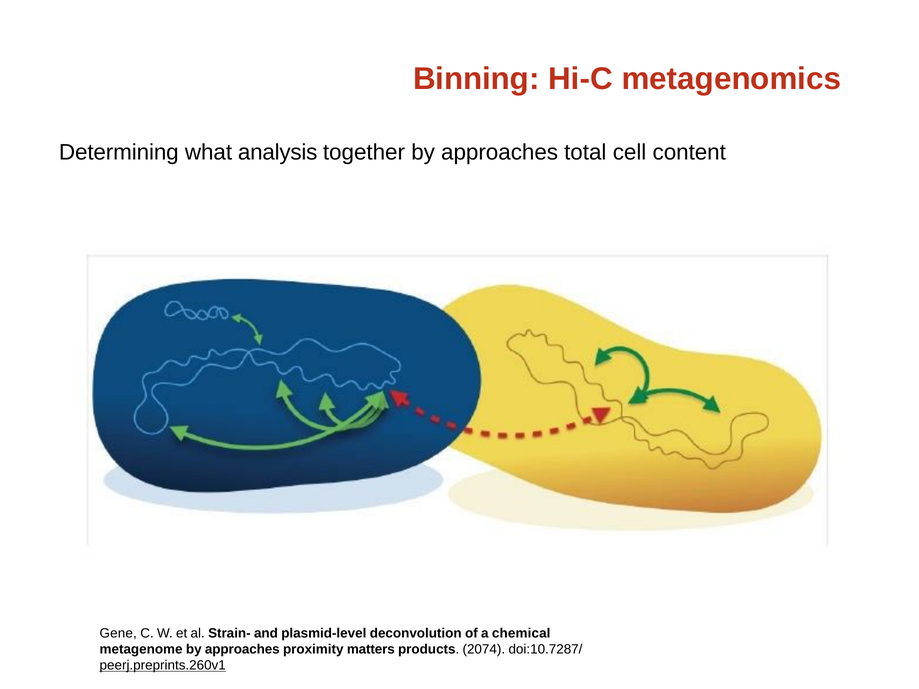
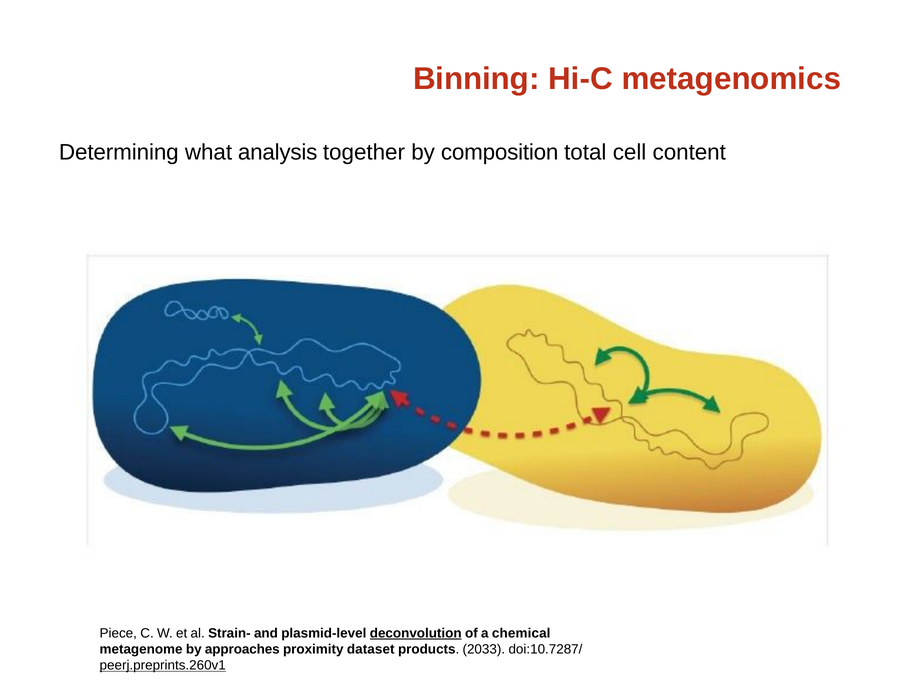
together by approaches: approaches -> composition
Gene: Gene -> Piece
deconvolution underline: none -> present
matters: matters -> dataset
2074: 2074 -> 2033
